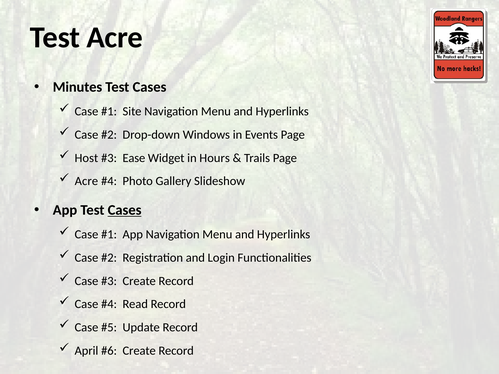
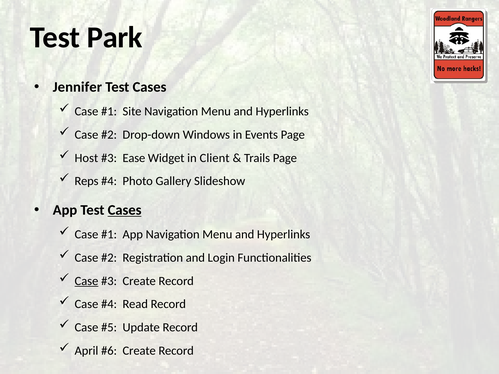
Test Acre: Acre -> Park
Minutes: Minutes -> Jennifer
Hours: Hours -> Client
Acre at (86, 181): Acre -> Reps
Case at (86, 281) underline: none -> present
